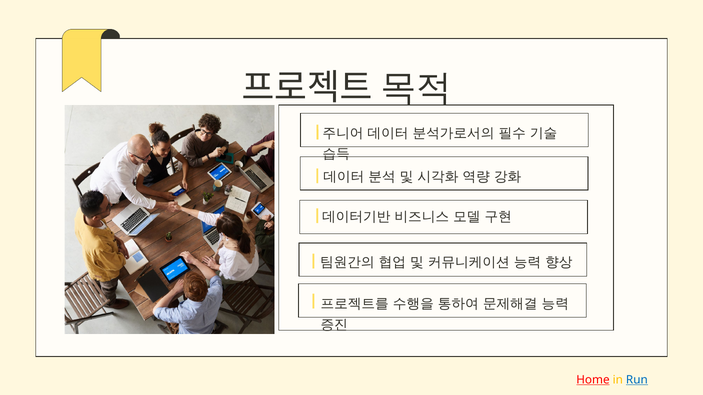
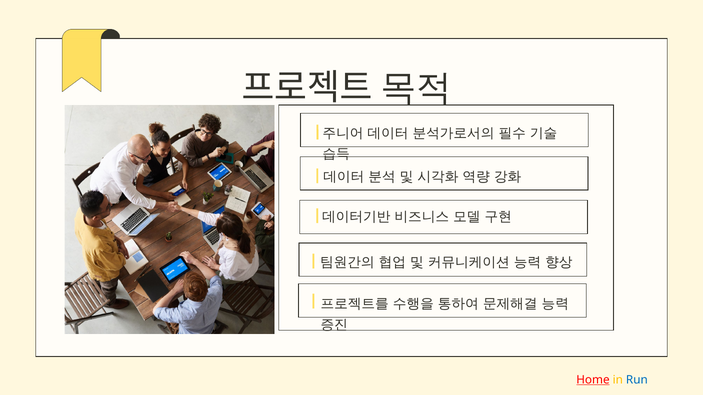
Run underline: present -> none
